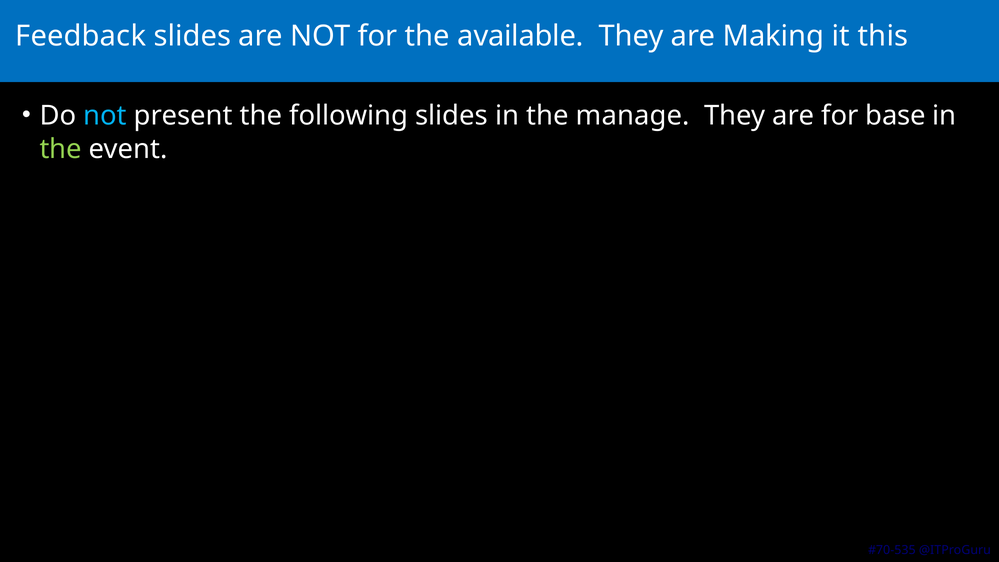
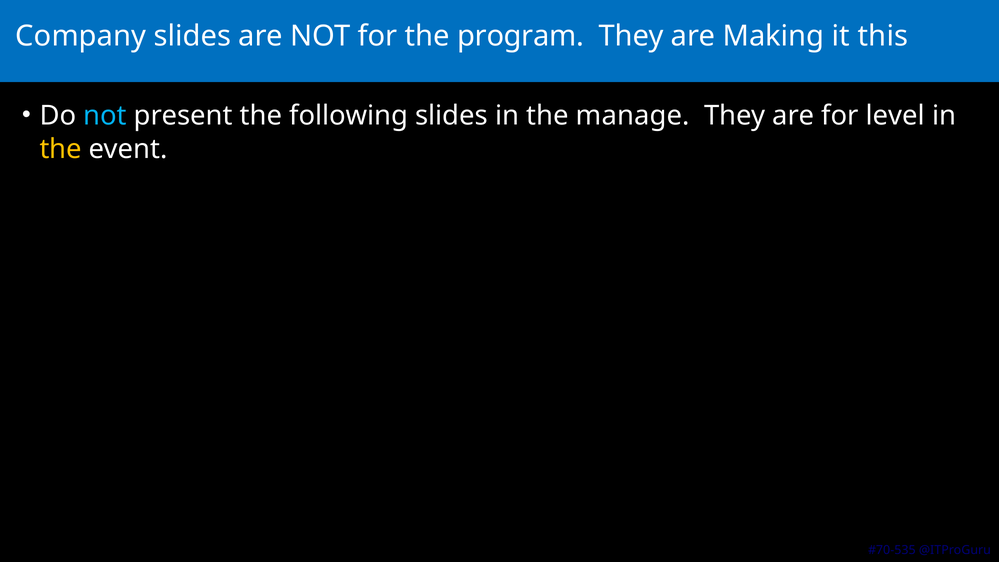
Feedback: Feedback -> Company
available: available -> program
base: base -> level
the at (61, 149) colour: light green -> yellow
